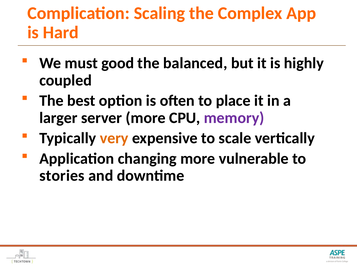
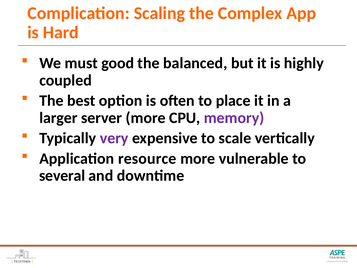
very colour: orange -> purple
changing: changing -> resource
stories: stories -> several
